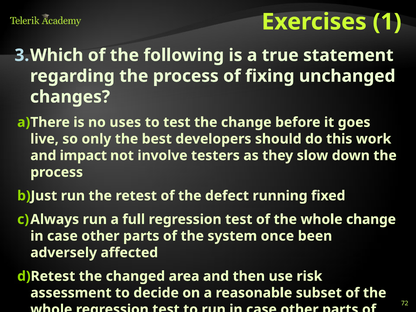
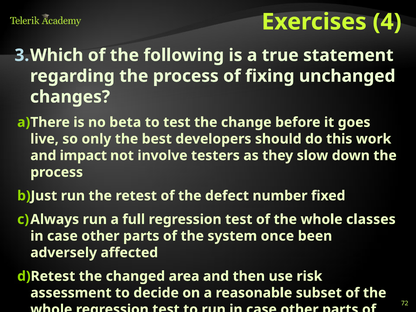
1: 1 -> 4
uses: uses -> beta
running: running -> number
whole change: change -> classes
